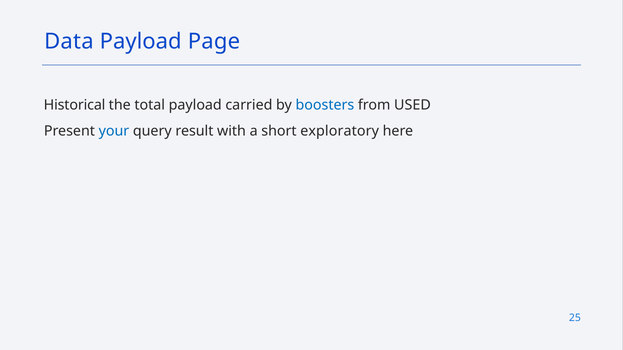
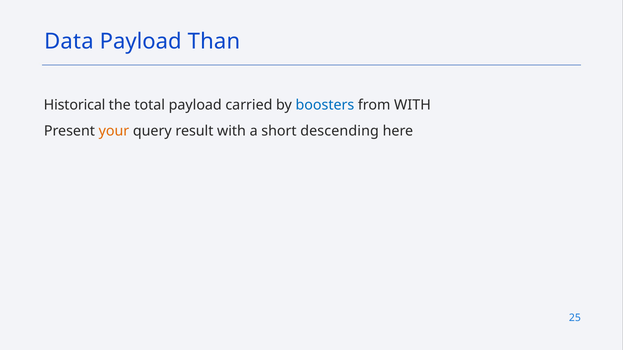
Page: Page -> Than
from USED: USED -> WITH
your colour: blue -> orange
exploratory: exploratory -> descending
